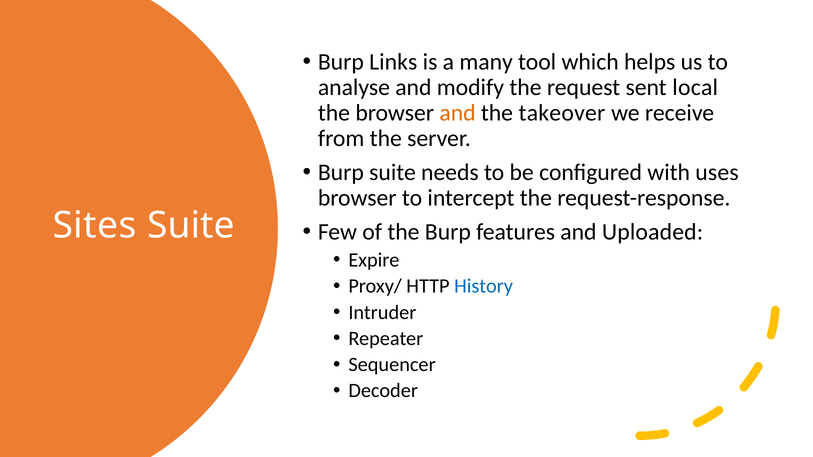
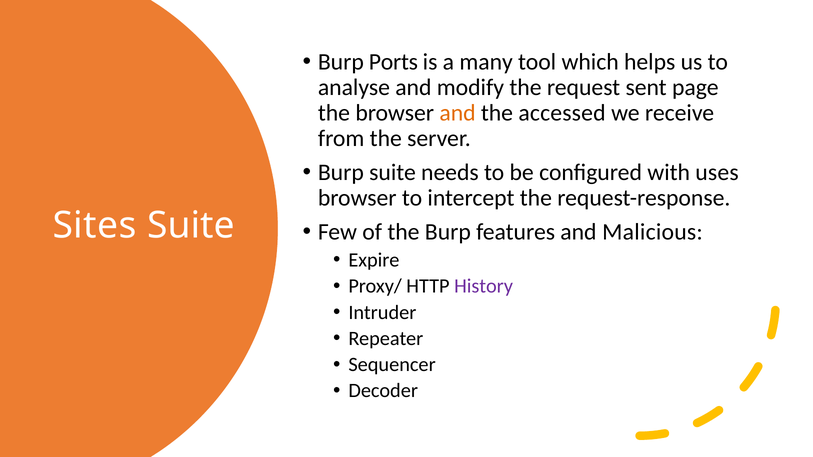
Links: Links -> Ports
local: local -> page
takeover: takeover -> accessed
Uploaded: Uploaded -> Malicious
History colour: blue -> purple
